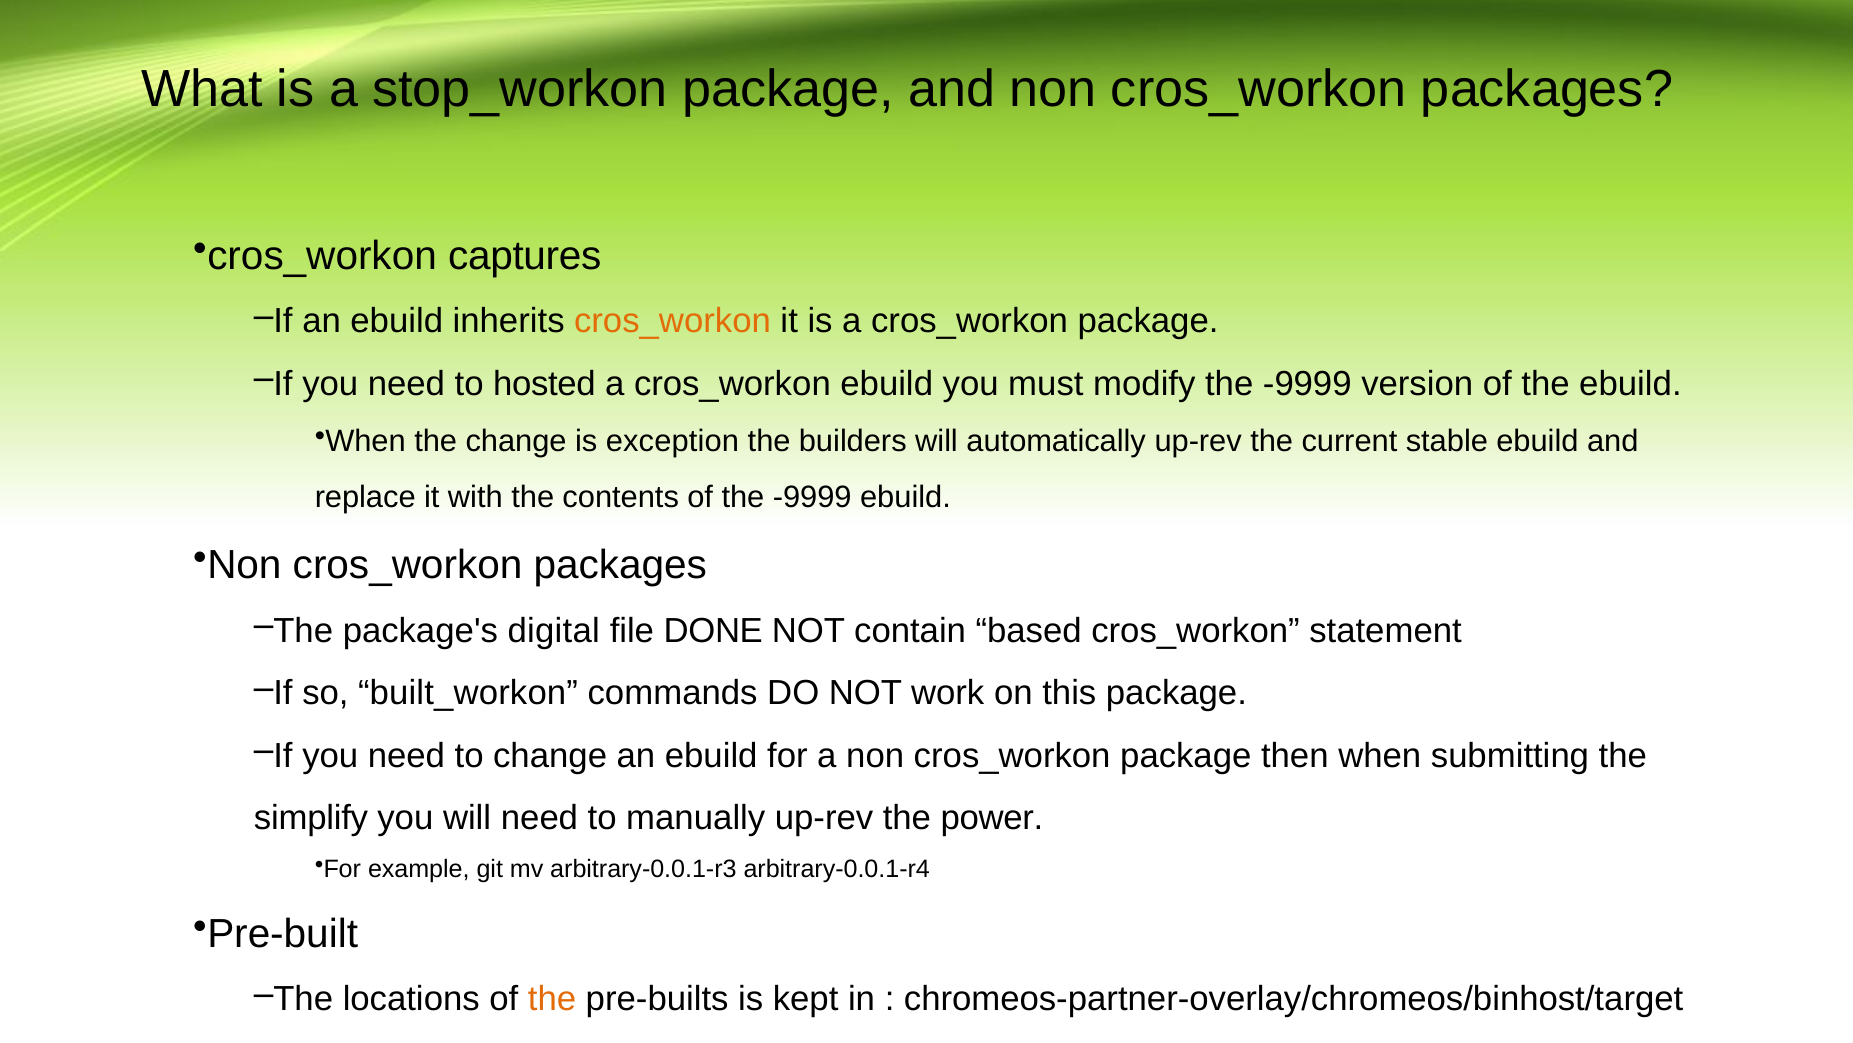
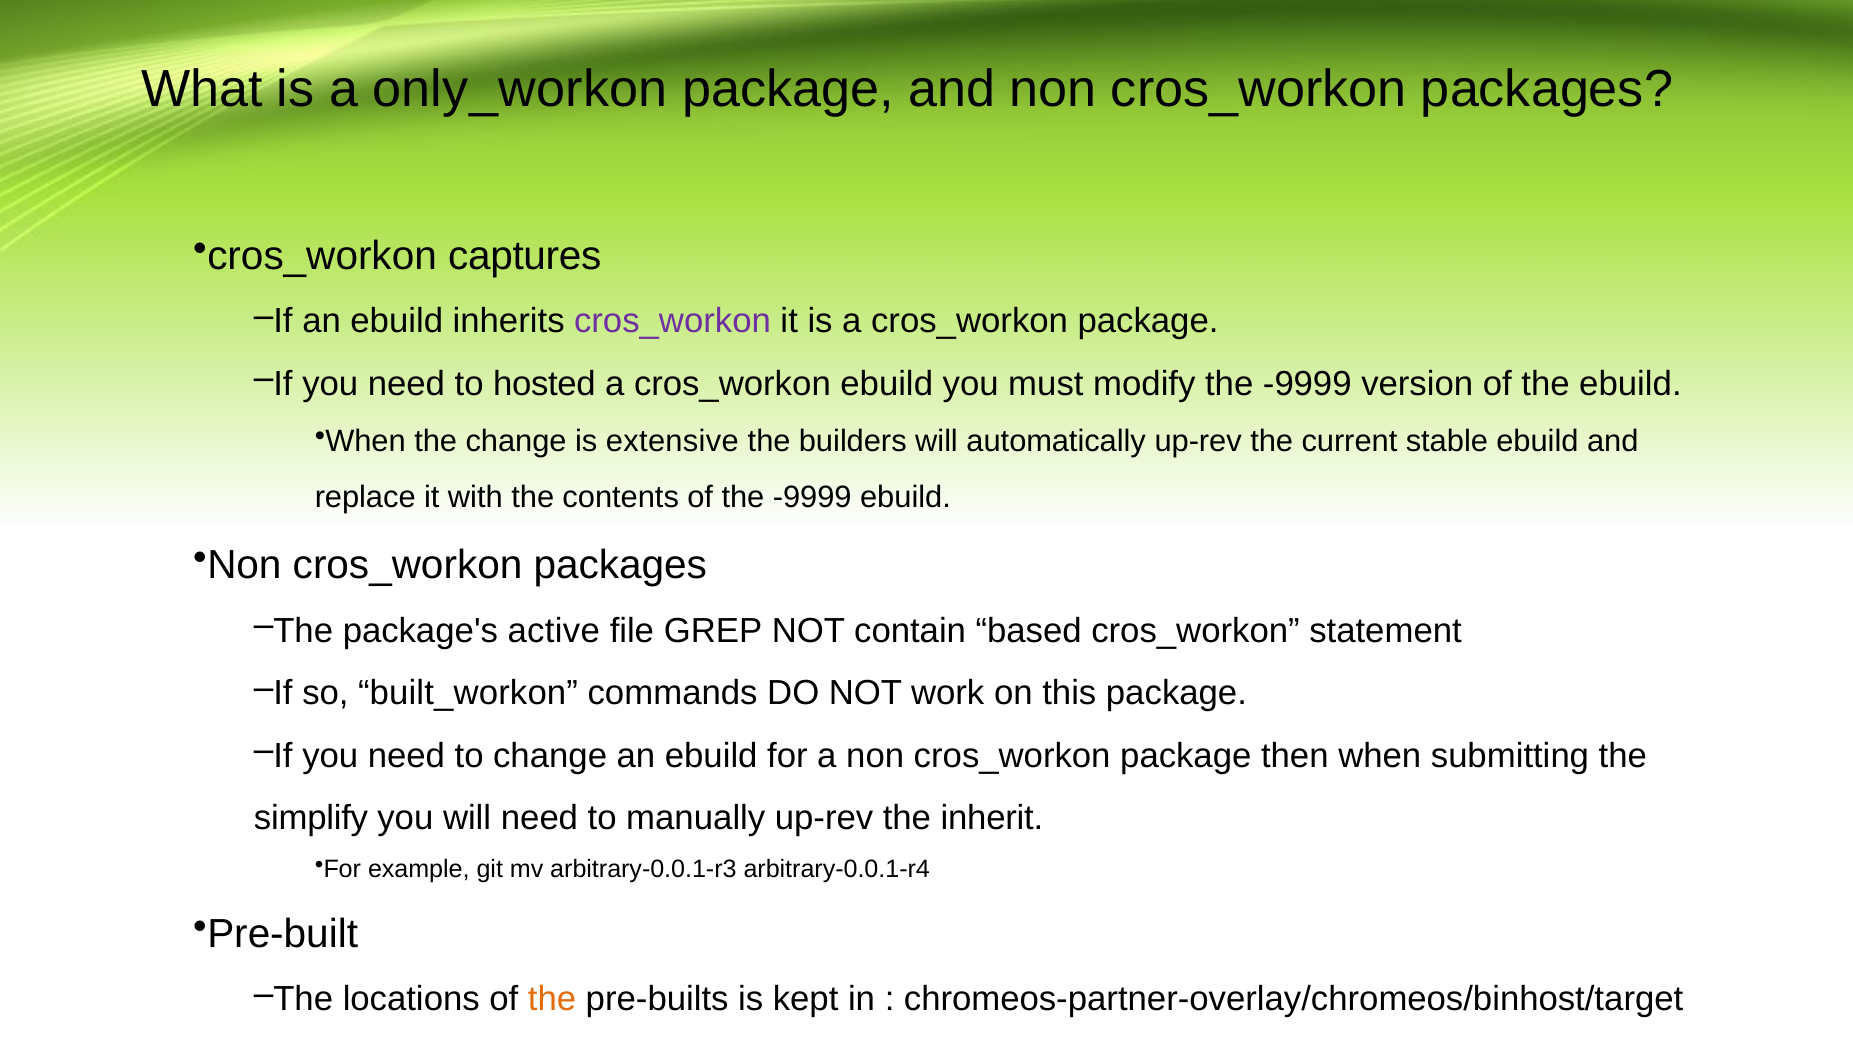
stop_workon: stop_workon -> only_workon
cros_workon at (672, 321) colour: orange -> purple
exception: exception -> extensive
digital: digital -> active
DONE: DONE -> GREP
power: power -> inherit
